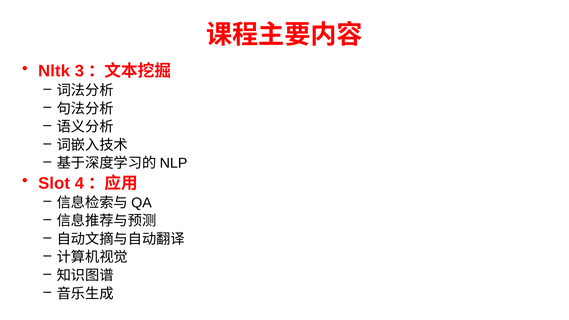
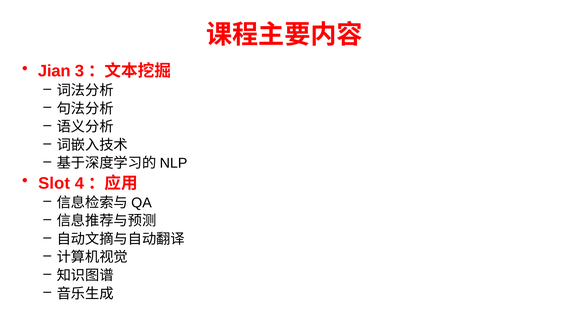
Nltk: Nltk -> Jian
